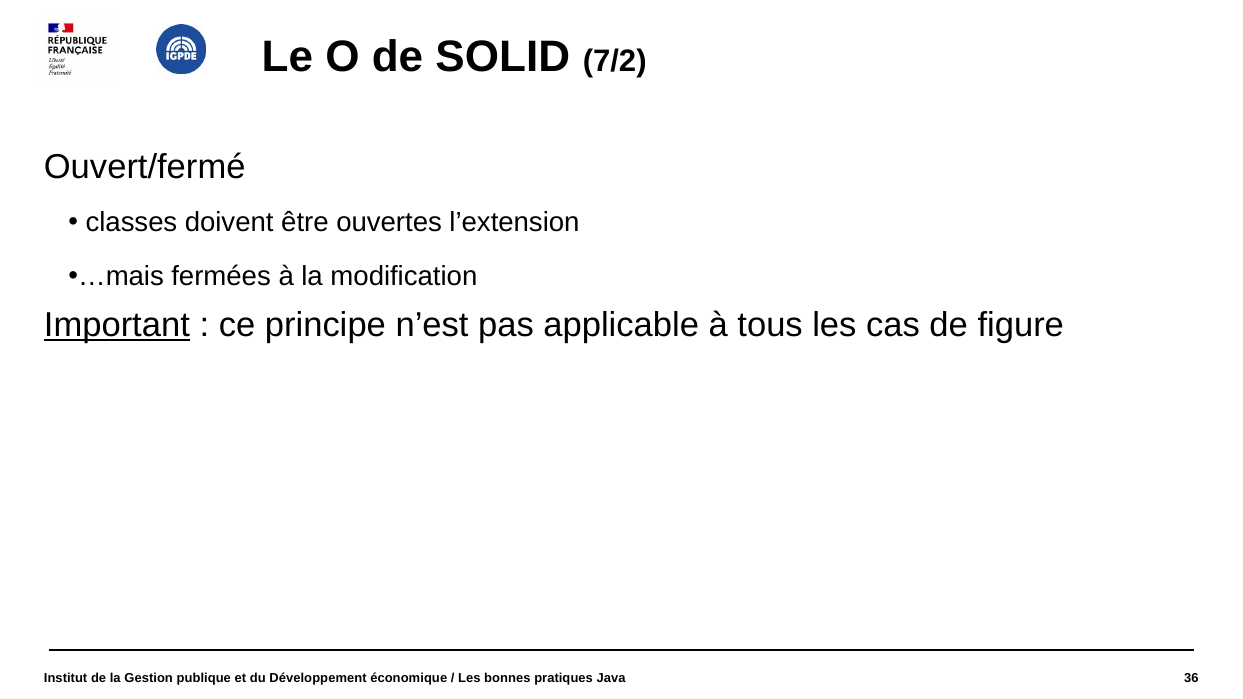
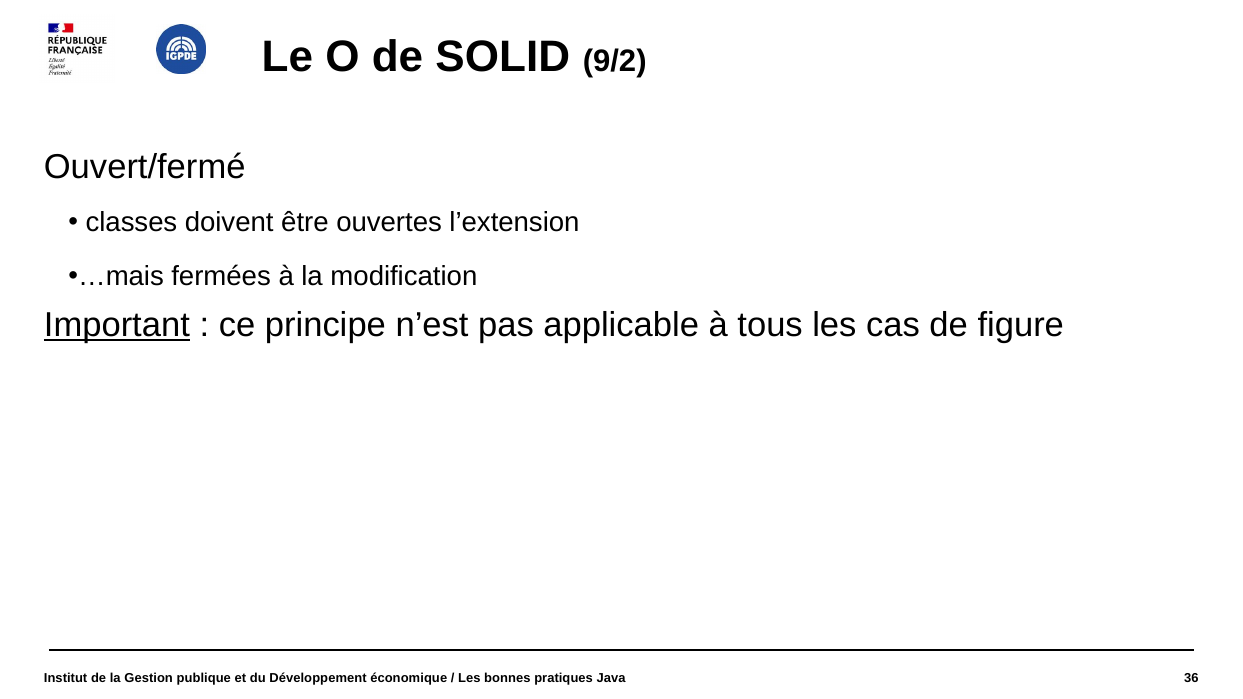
7/2: 7/2 -> 9/2
